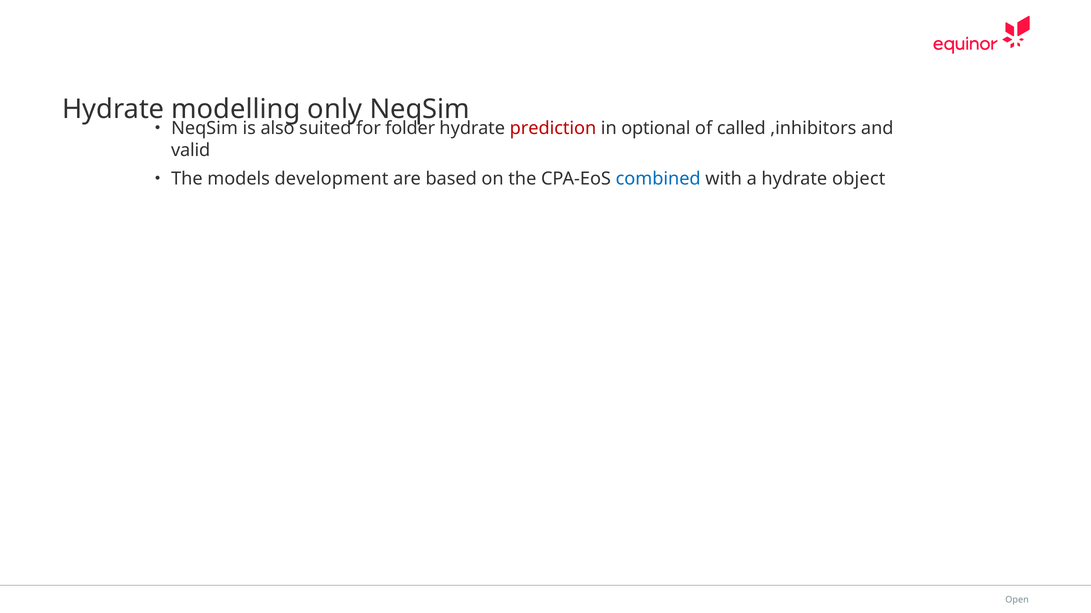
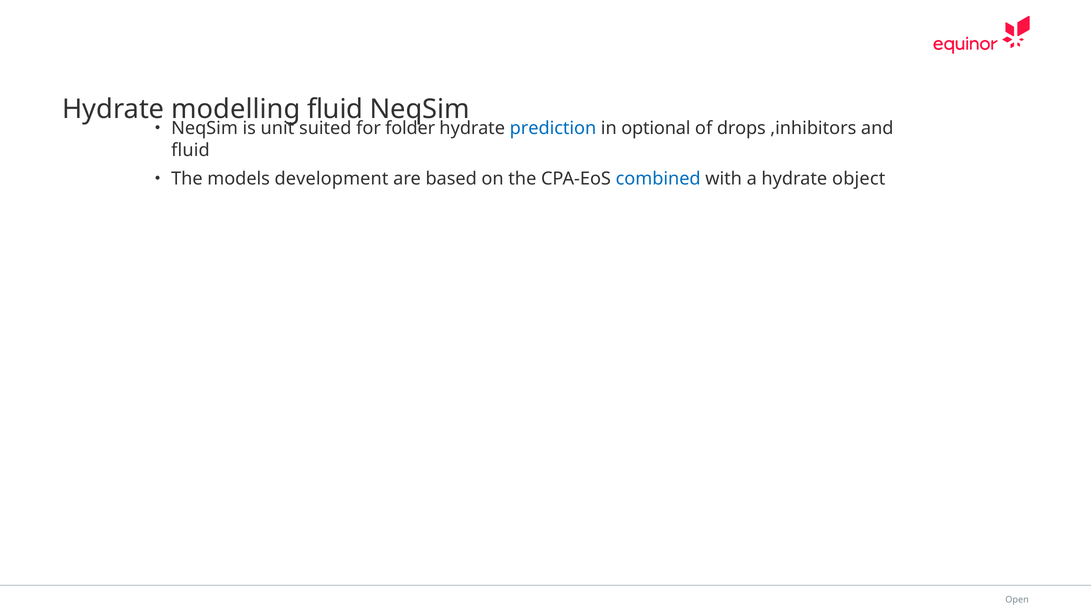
modelling only: only -> fluid
also: also -> unit
prediction colour: red -> blue
called: called -> drops
valid at (191, 150): valid -> fluid
